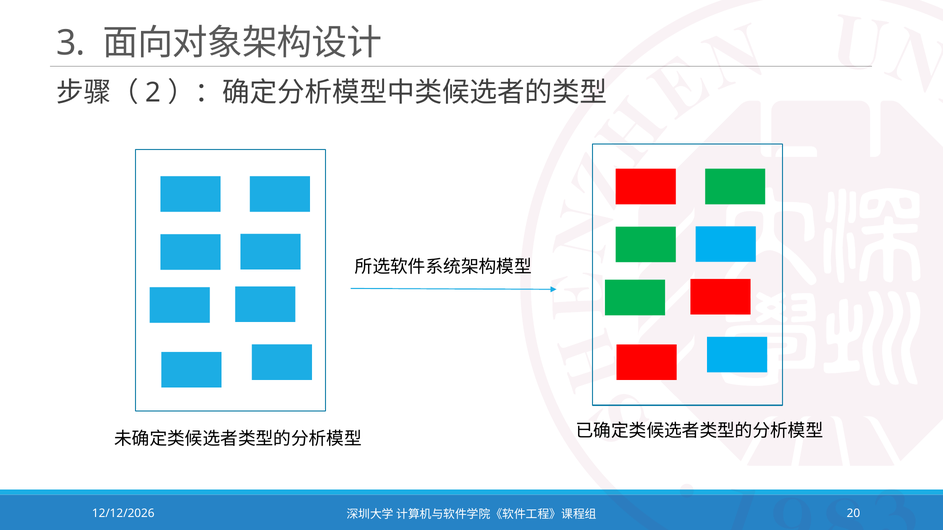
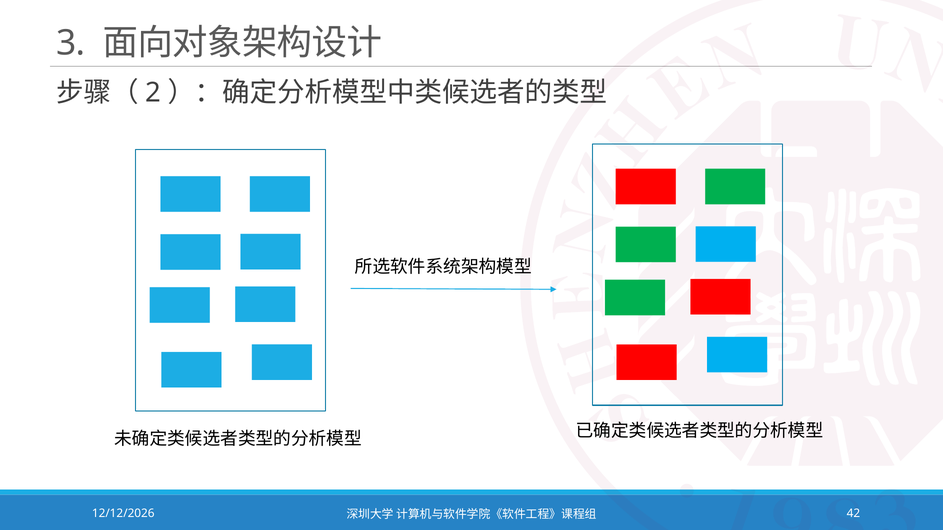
20: 20 -> 42
